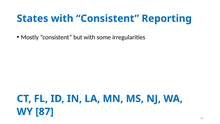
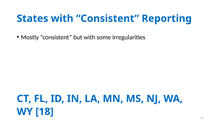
87: 87 -> 18
